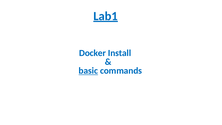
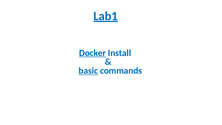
Docker underline: none -> present
